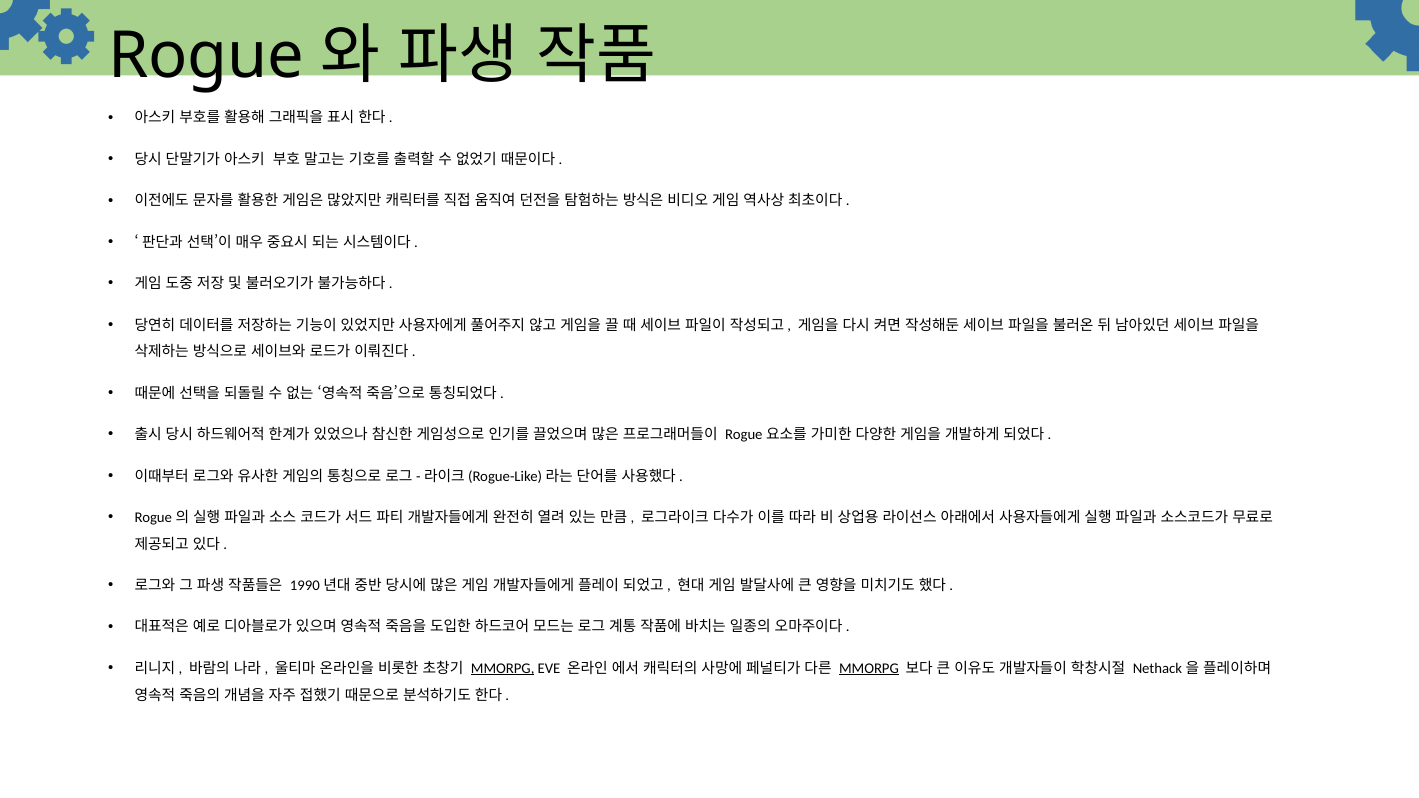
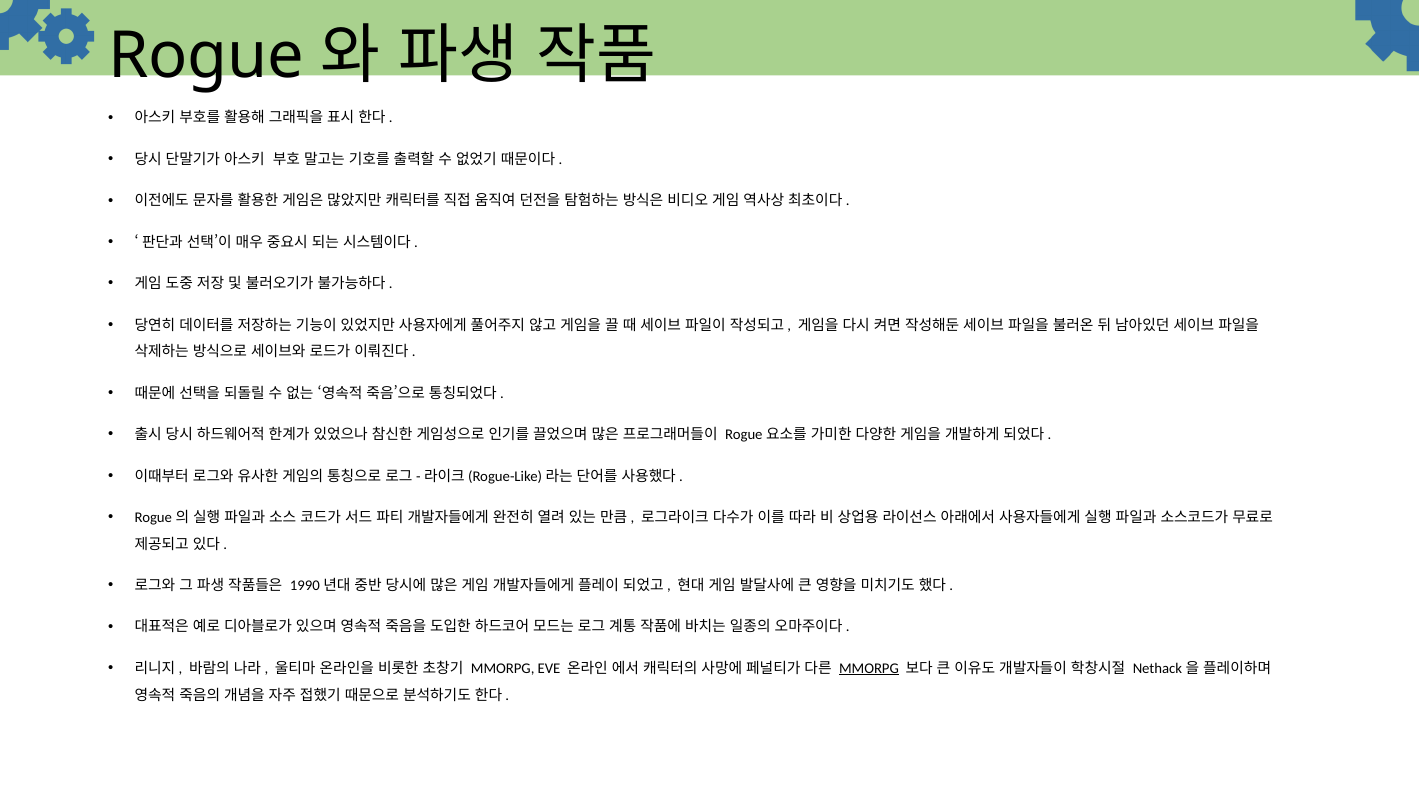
MMORPG at (503, 669) underline: present -> none
